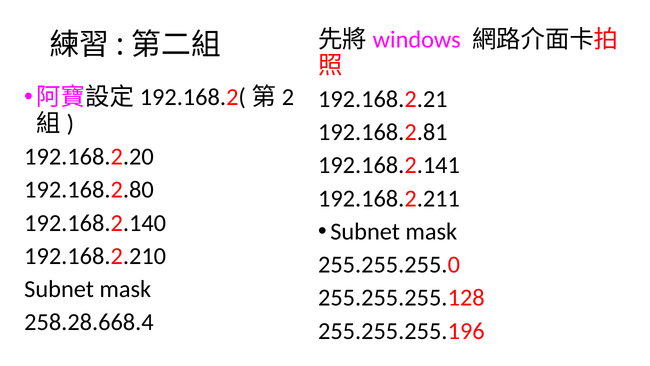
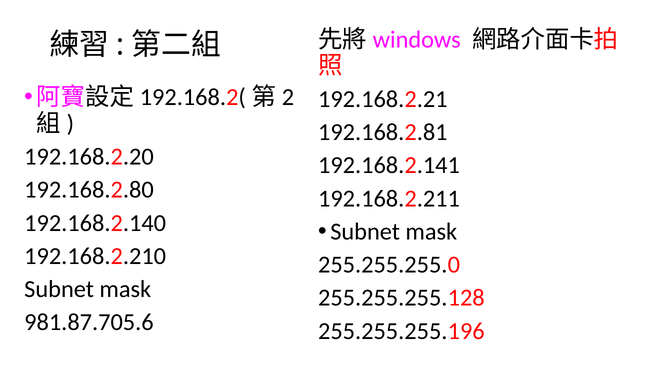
258.28.668.4: 258.28.668.4 -> 981.87.705.6
